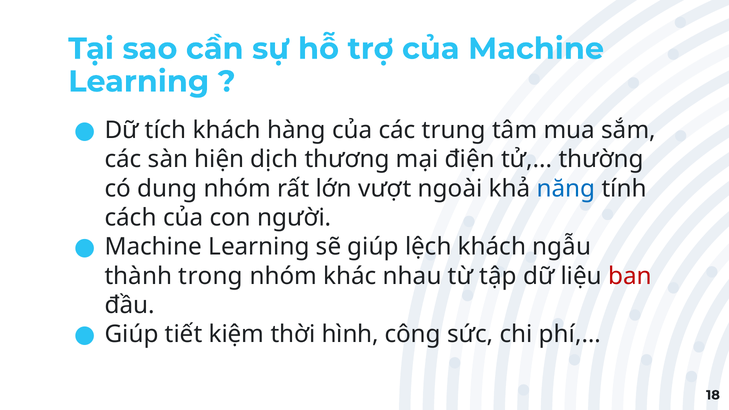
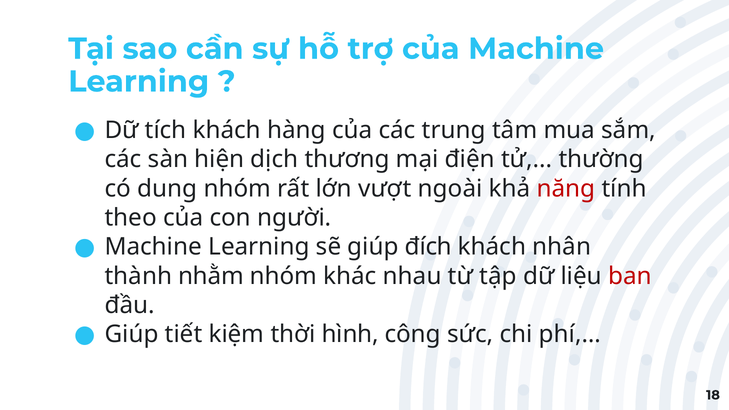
năng colour: blue -> red
cách: cách -> theo
lệch: lệch -> đích
ngẫu: ngẫu -> nhân
trong: trong -> nhằm
